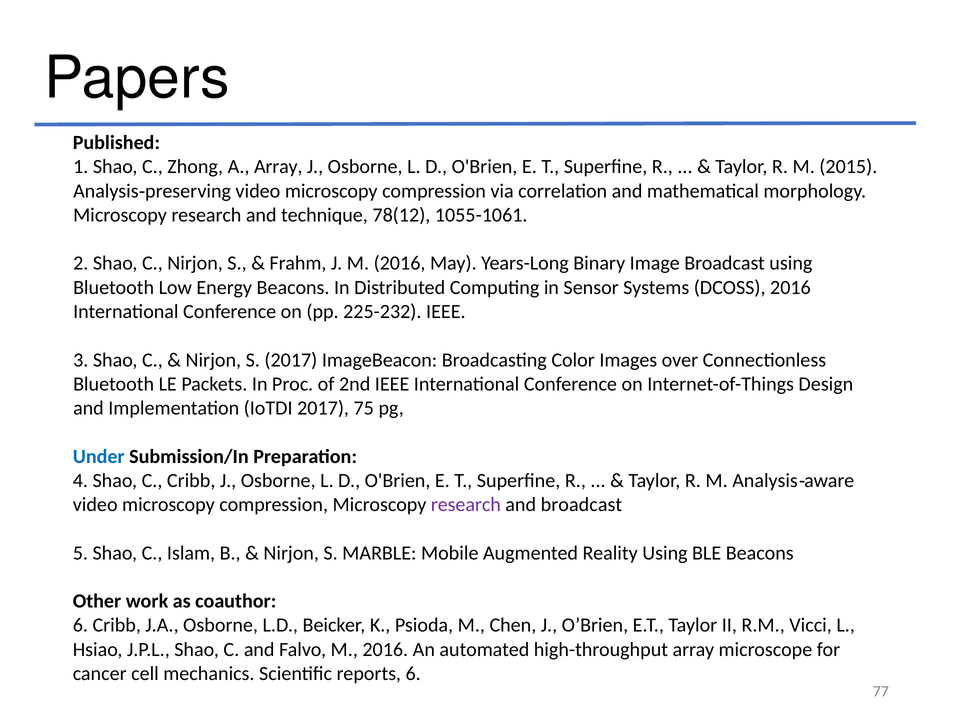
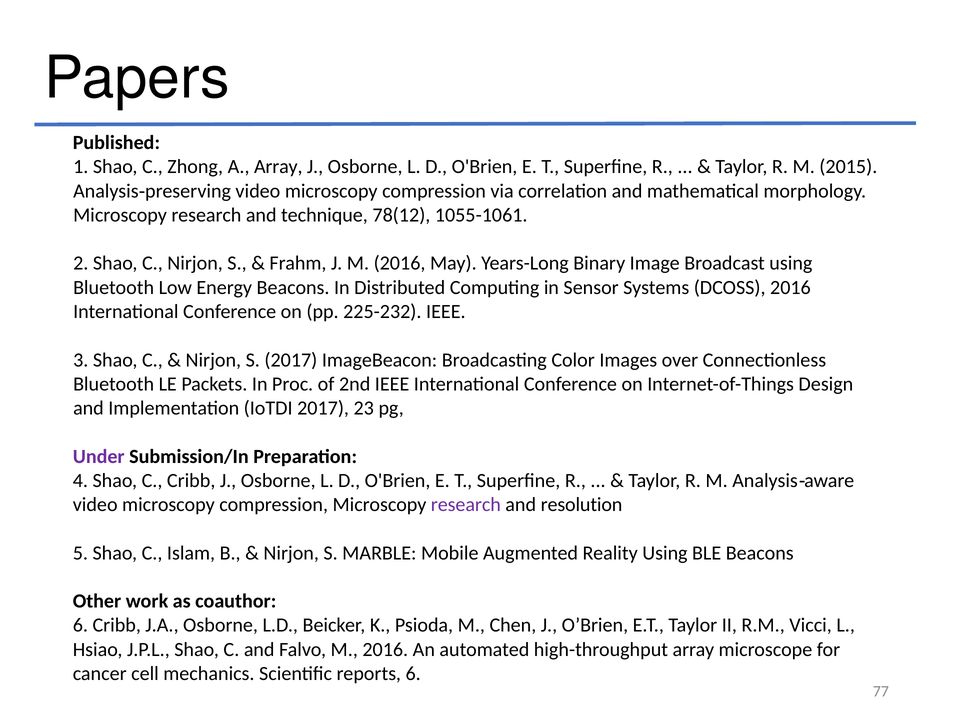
75: 75 -> 23
Under colour: blue -> purple
and broadcast: broadcast -> resolution
